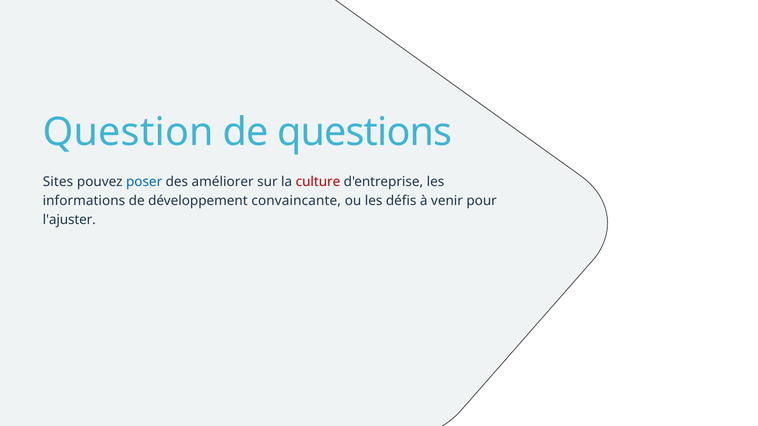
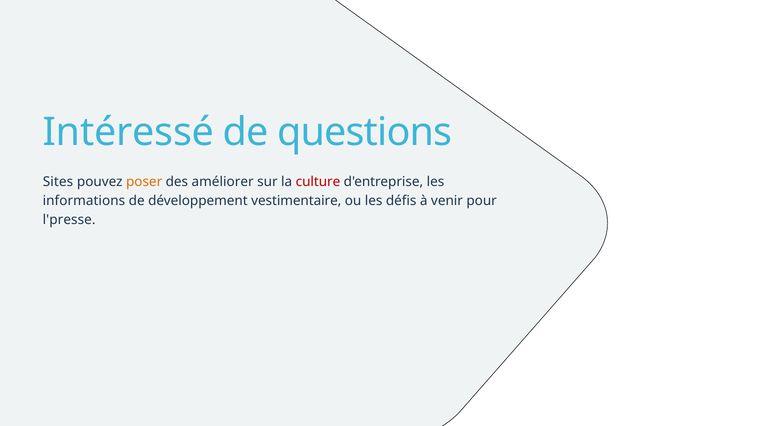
Question: Question -> Intéressé
poser colour: blue -> orange
convaincante: convaincante -> vestimentaire
l'ajuster: l'ajuster -> l'presse
